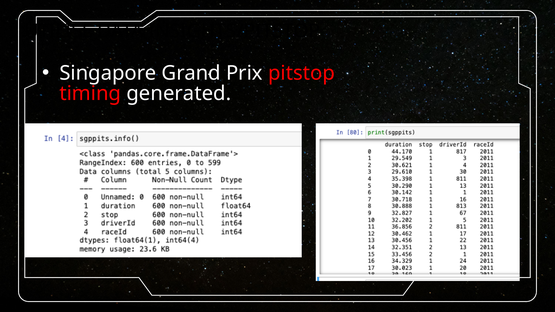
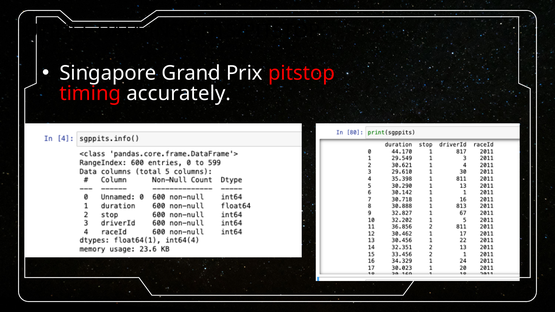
generated: generated -> accurately
